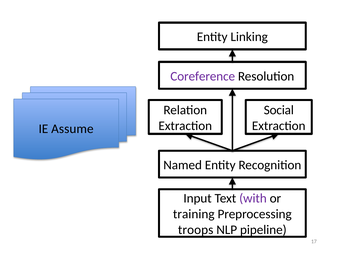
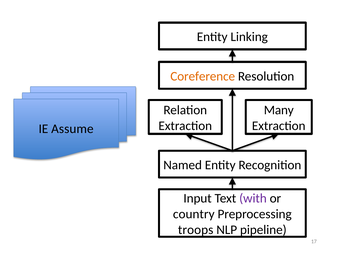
Coreference colour: purple -> orange
Social: Social -> Many
training: training -> country
